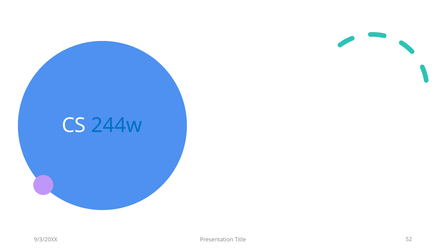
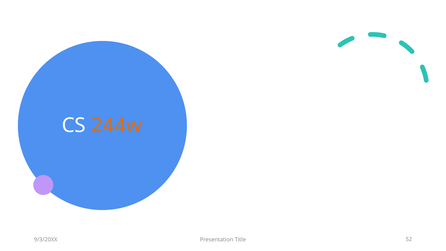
244w colour: blue -> orange
